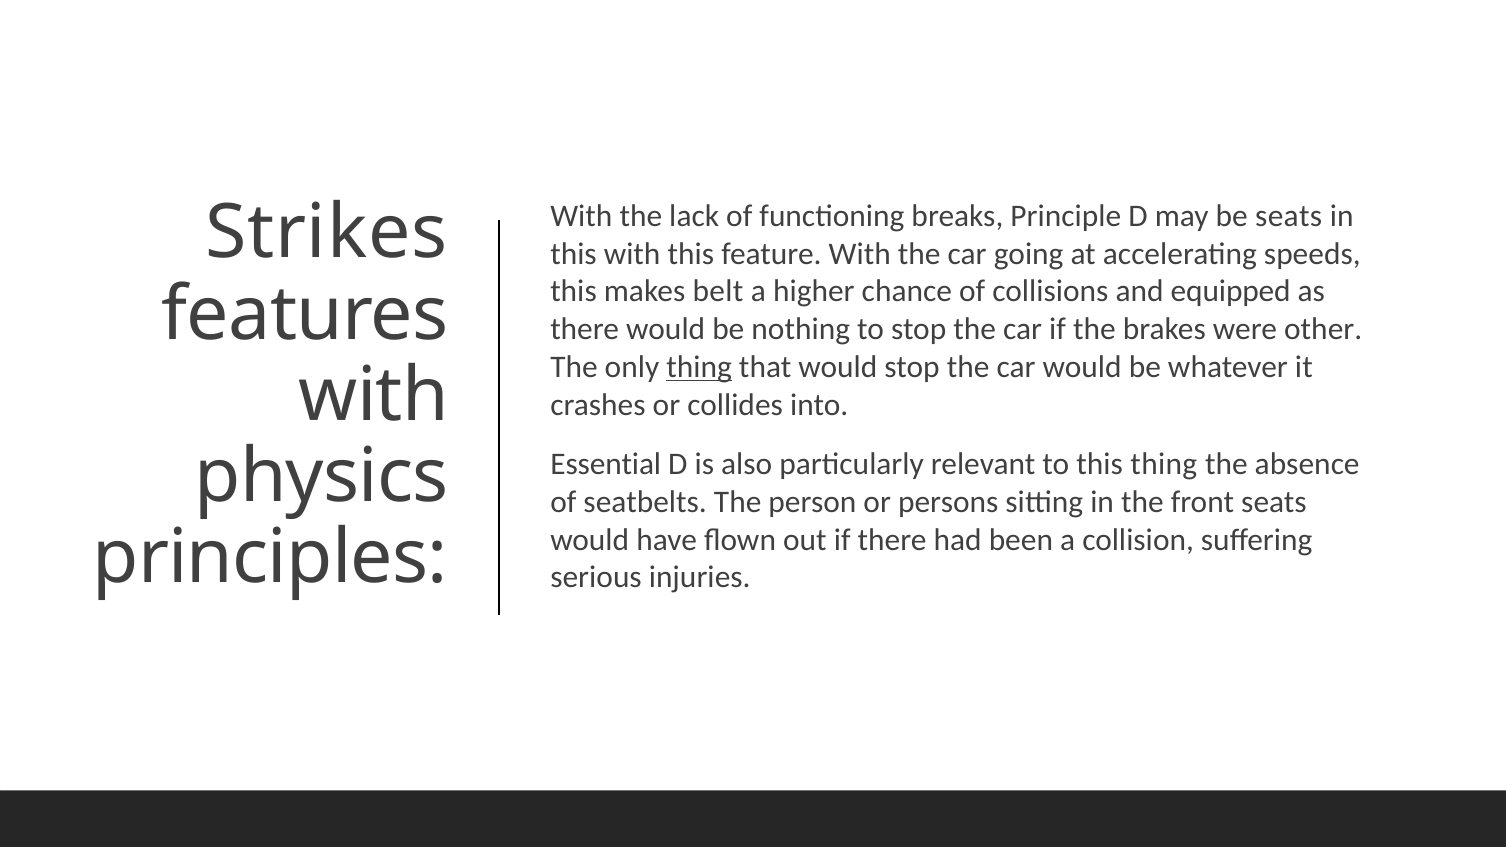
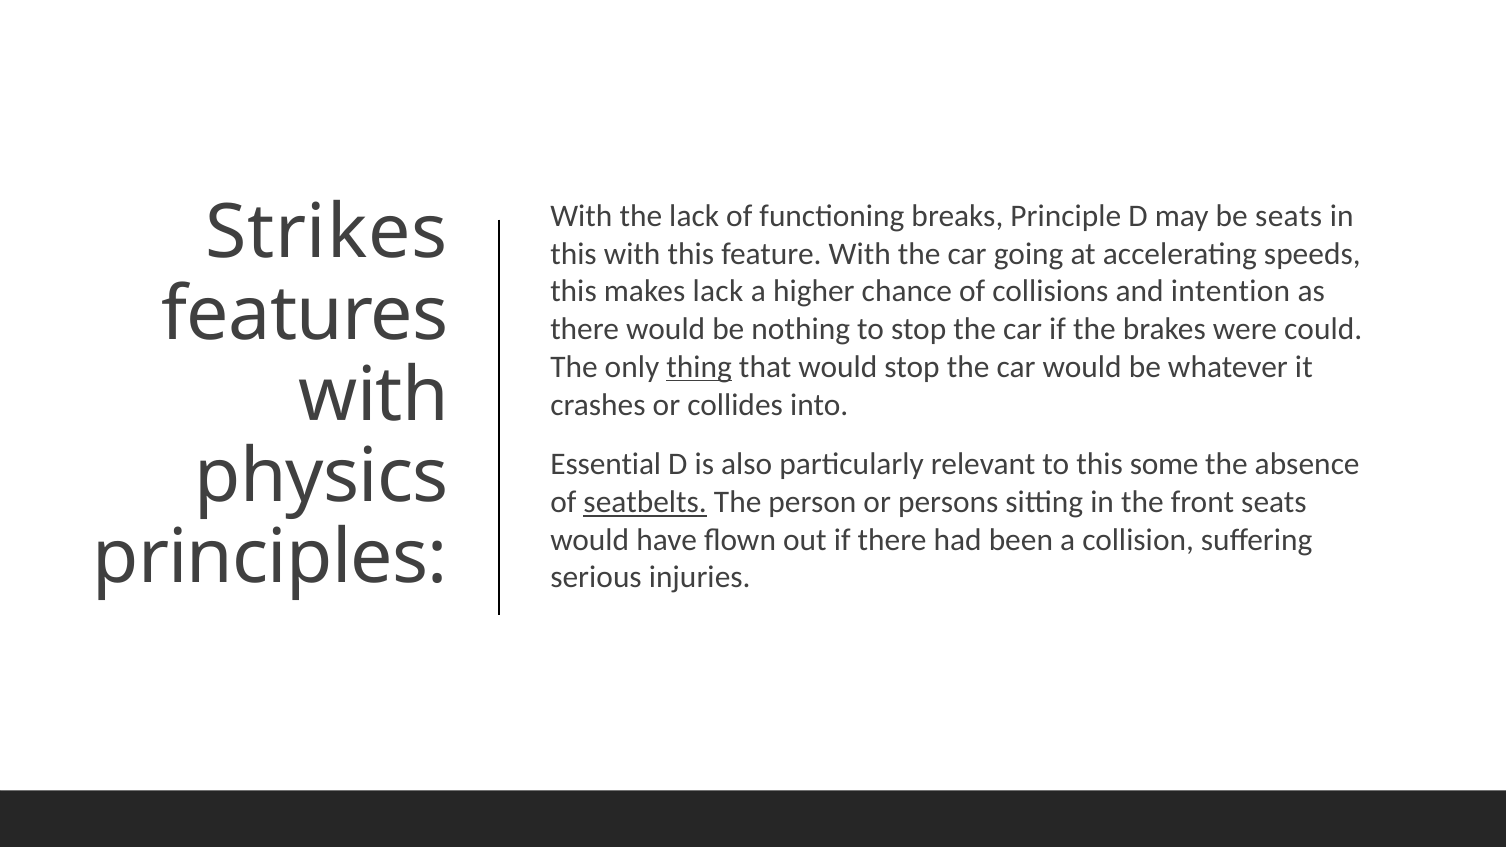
makes belt: belt -> lack
equipped: equipped -> intention
other: other -> could
this thing: thing -> some
seatbelts underline: none -> present
